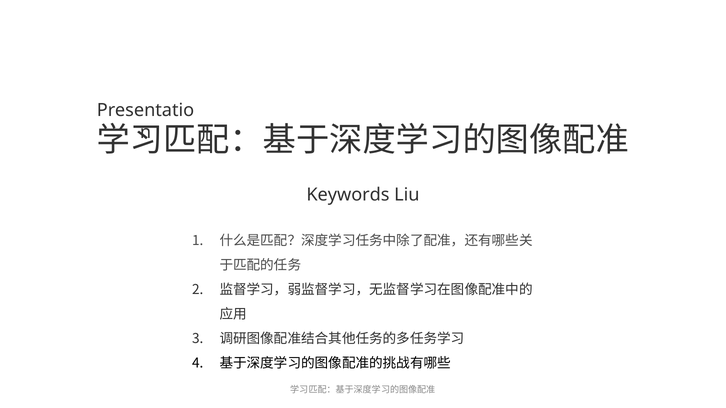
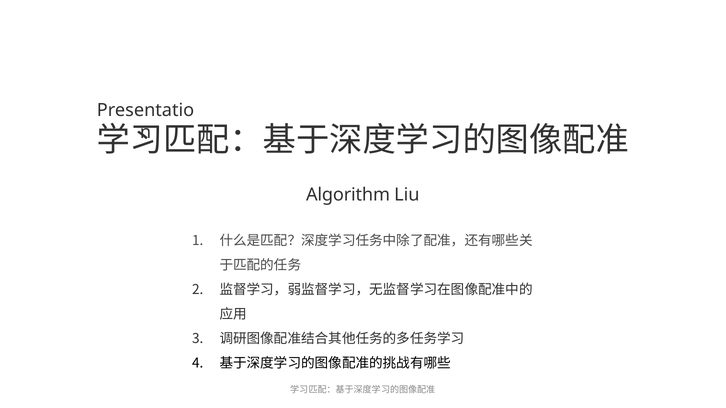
Keywords: Keywords -> Algorithm
